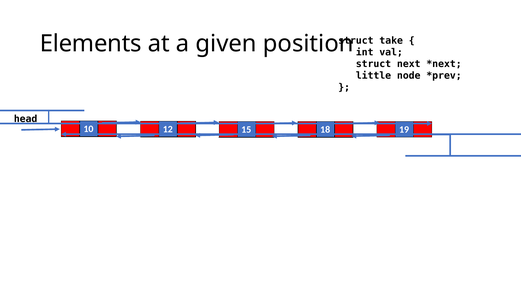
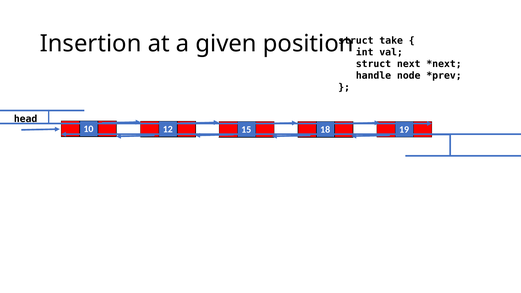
Elements: Elements -> Insertion
little: little -> handle
